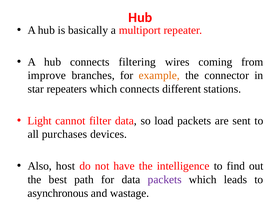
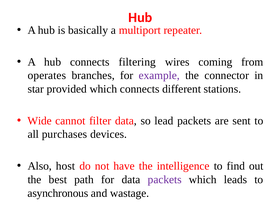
improve: improve -> operates
example colour: orange -> purple
repeaters: repeaters -> provided
Light: Light -> Wide
load: load -> lead
